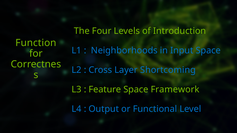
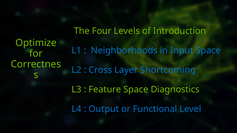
Function: Function -> Optimize
Framework: Framework -> Diagnostics
